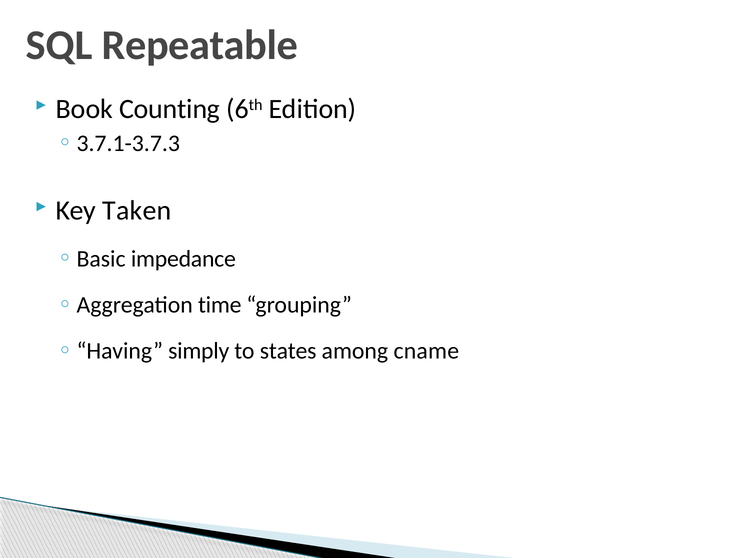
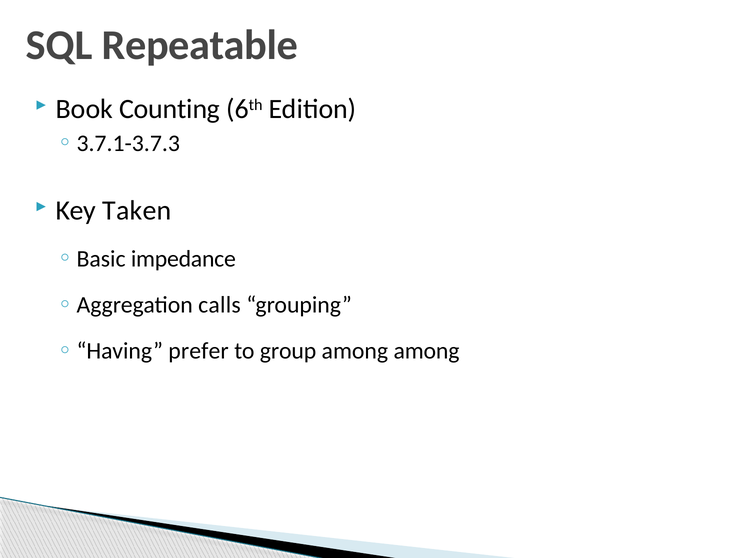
time: time -> calls
simply: simply -> prefer
states: states -> group
among cname: cname -> among
